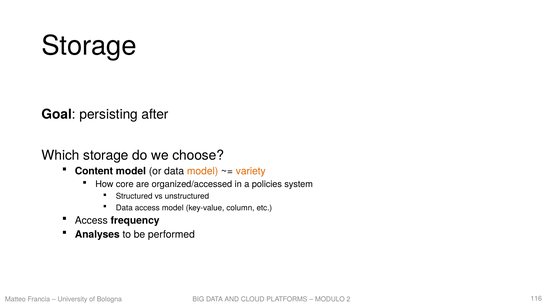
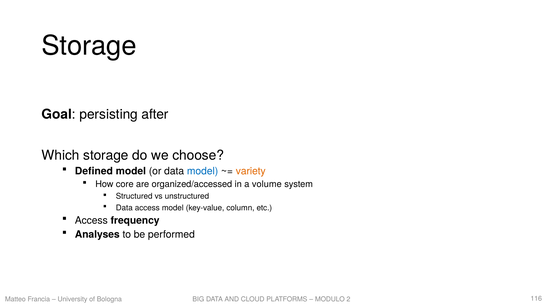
Content: Content -> Defined
model at (203, 171) colour: orange -> blue
policies: policies -> volume
